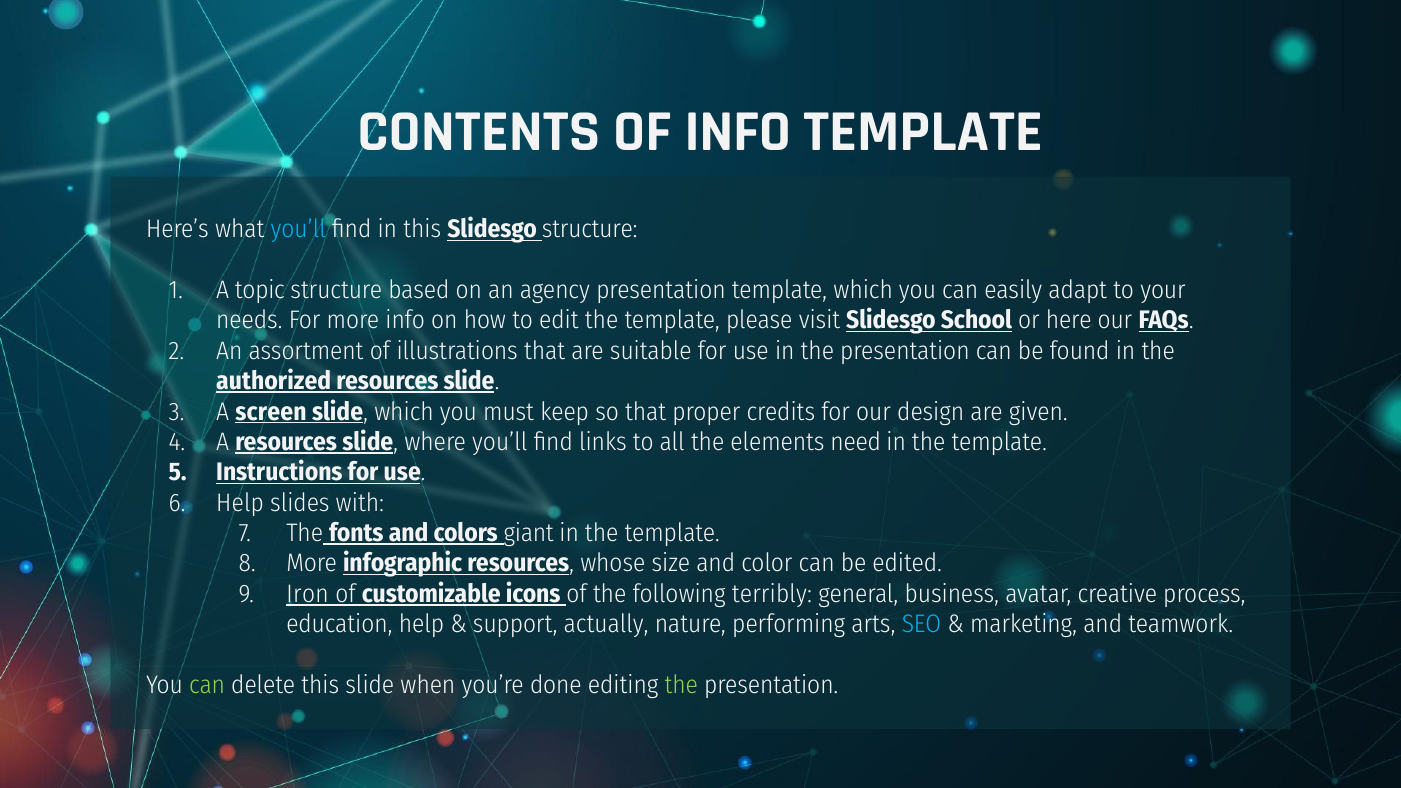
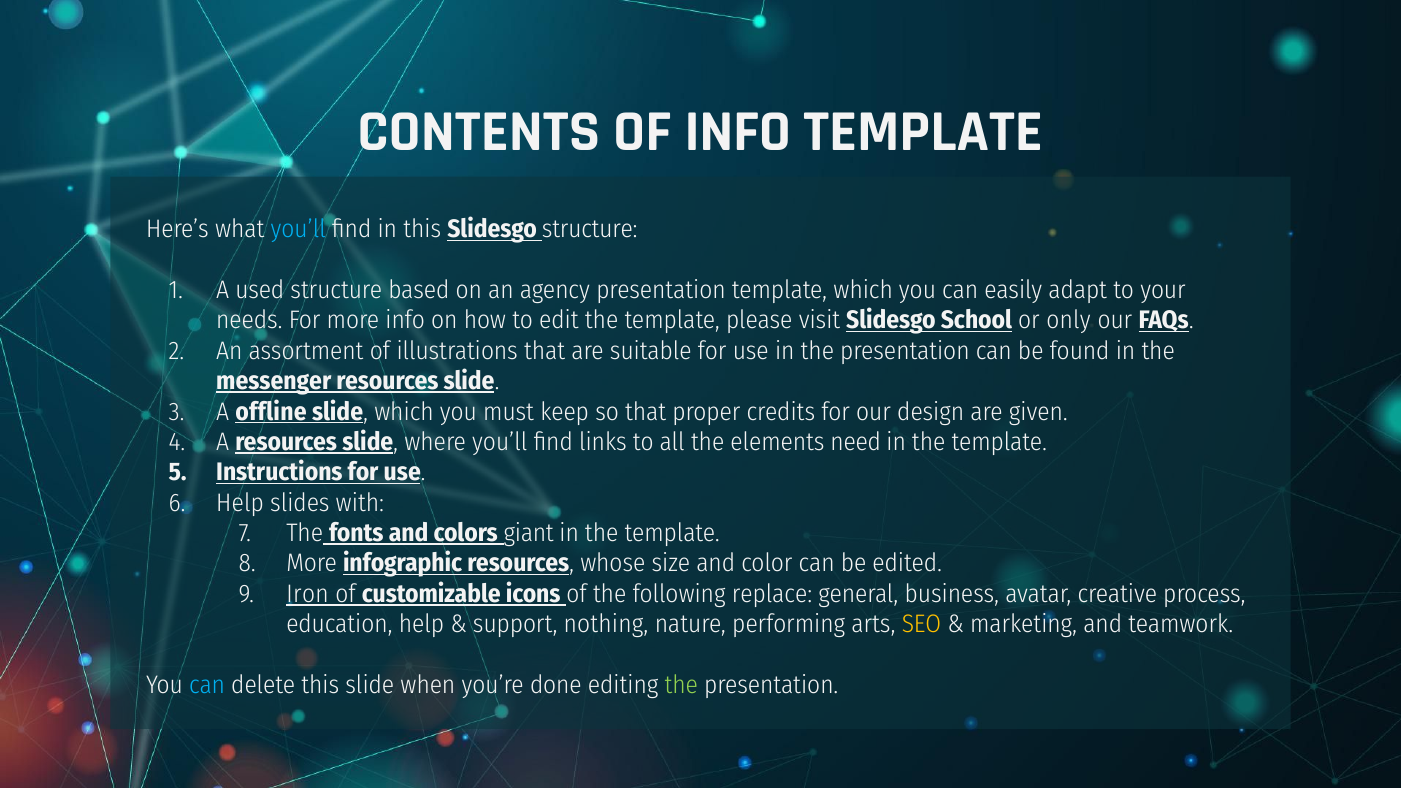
topic: topic -> used
here: here -> only
authorized: authorized -> messenger
screen: screen -> offline
terribly: terribly -> replace
actually: actually -> nothing
SEO colour: light blue -> yellow
can at (207, 685) colour: light green -> light blue
